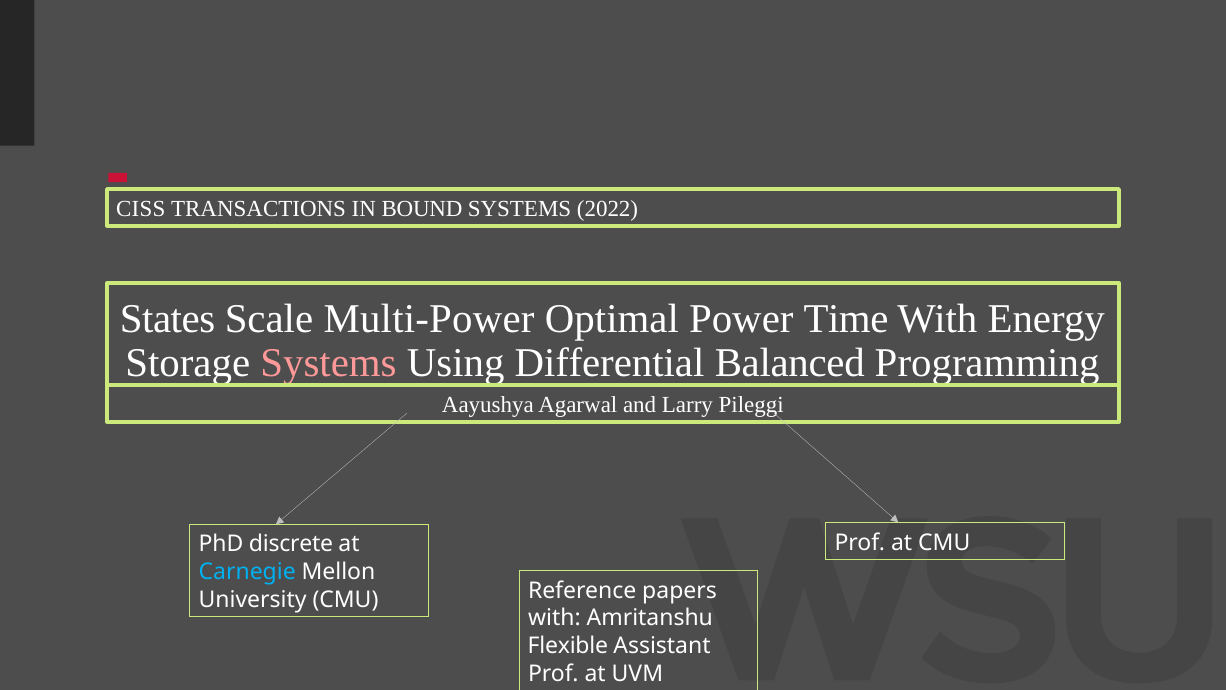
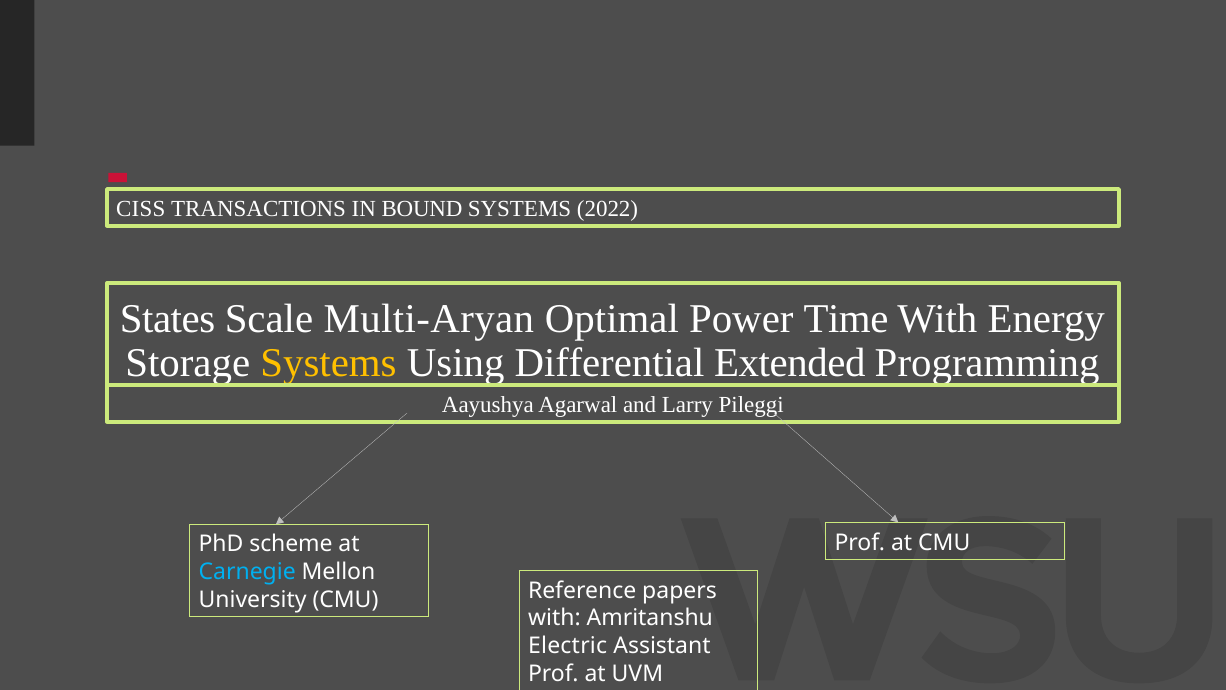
Multi-Power: Multi-Power -> Multi-Aryan
Systems at (328, 363) colour: pink -> yellow
Balanced: Balanced -> Extended
discrete: discrete -> scheme
Flexible: Flexible -> Electric
